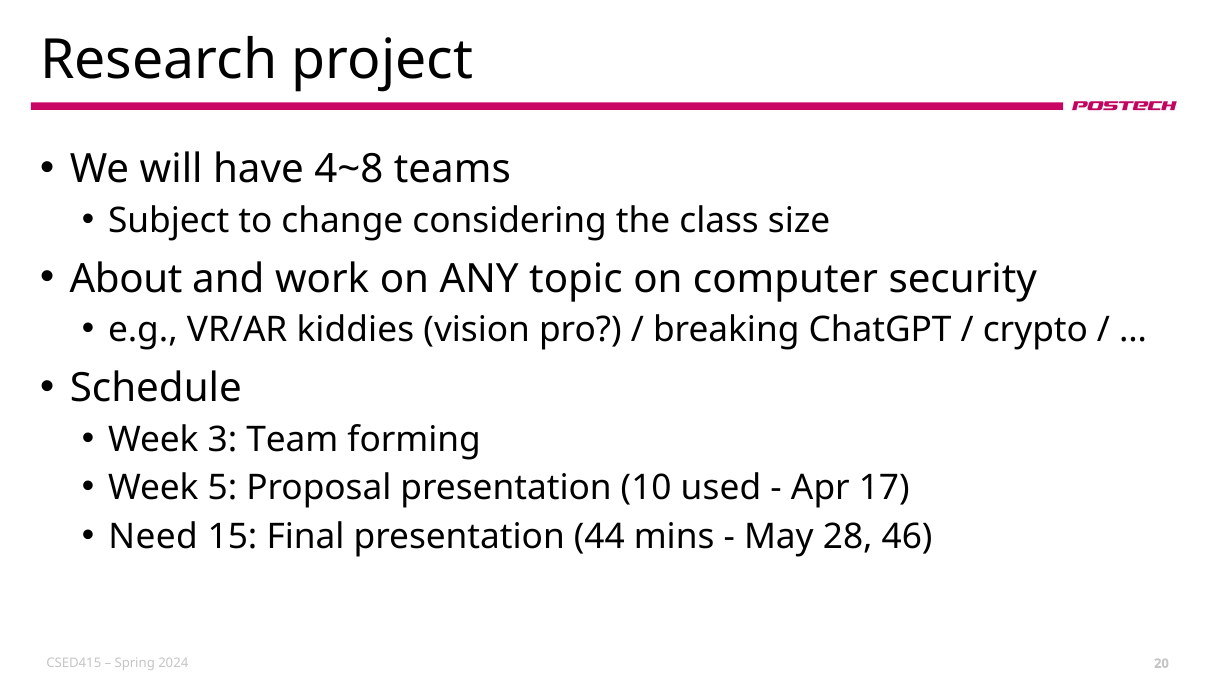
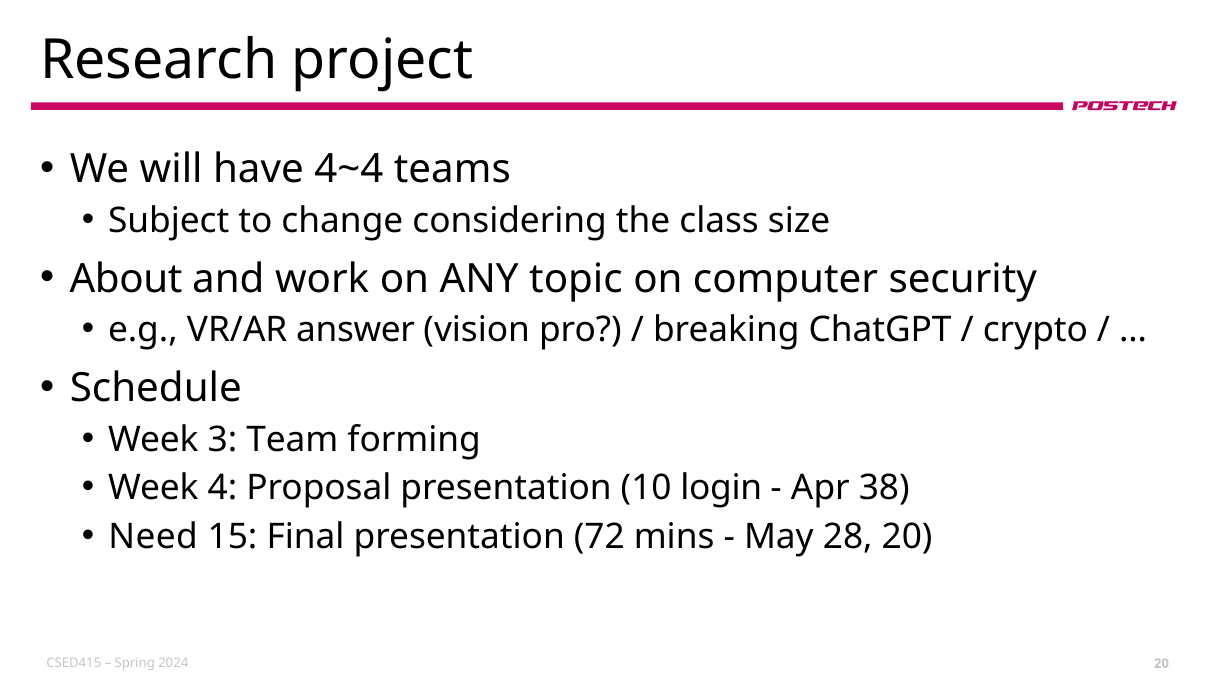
4~8: 4~8 -> 4~4
kiddies: kiddies -> answer
5: 5 -> 4
used: used -> login
17: 17 -> 38
44: 44 -> 72
28 46: 46 -> 20
